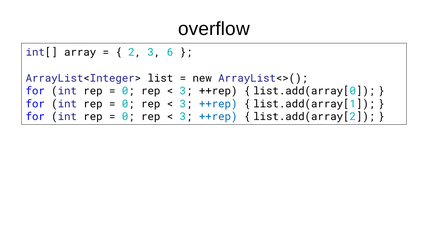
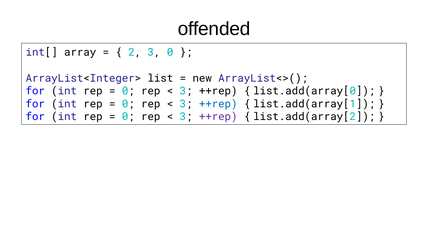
overflow: overflow -> offended
3 6: 6 -> 0
++rep at (218, 117) colour: blue -> purple
